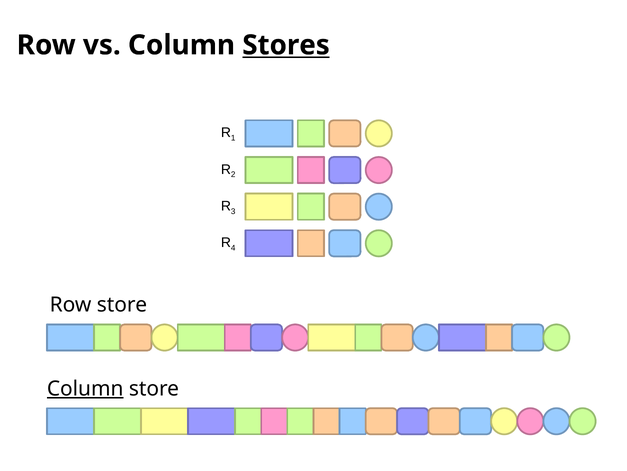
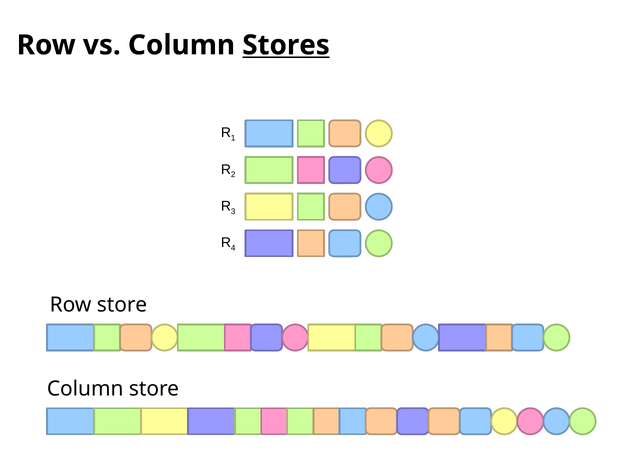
Column at (85, 388) underline: present -> none
